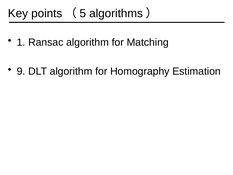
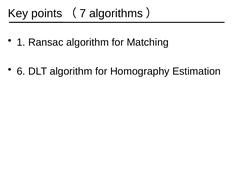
5: 5 -> 7
9: 9 -> 6
